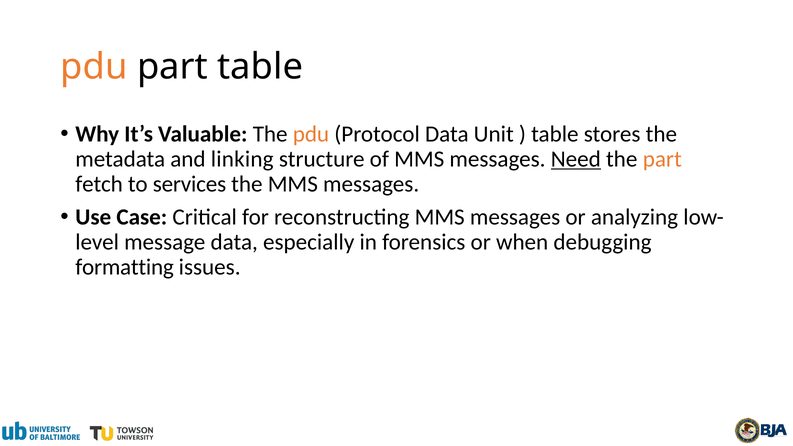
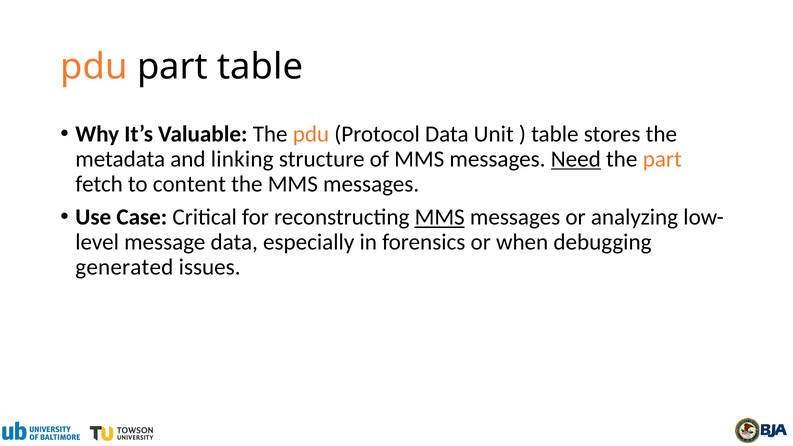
services: services -> content
MMS at (440, 217) underline: none -> present
formatting: formatting -> generated
